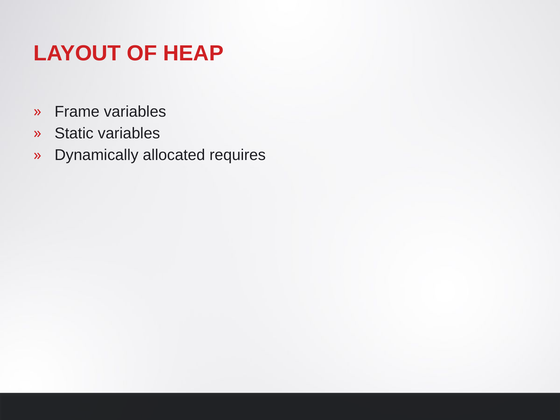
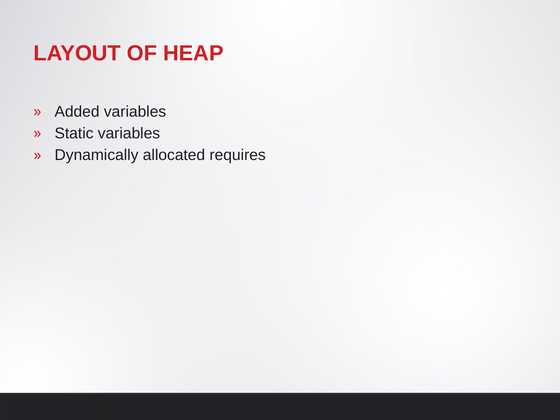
Frame: Frame -> Added
